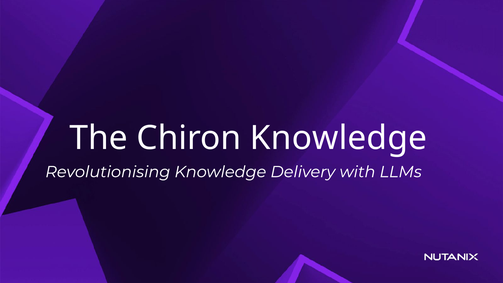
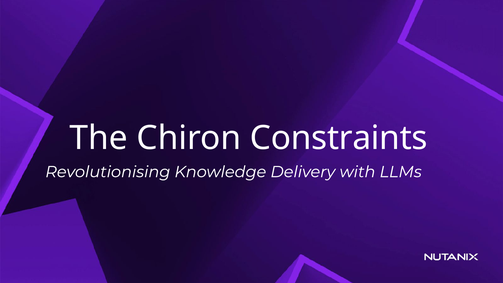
Chiron Knowledge: Knowledge -> Constraints
